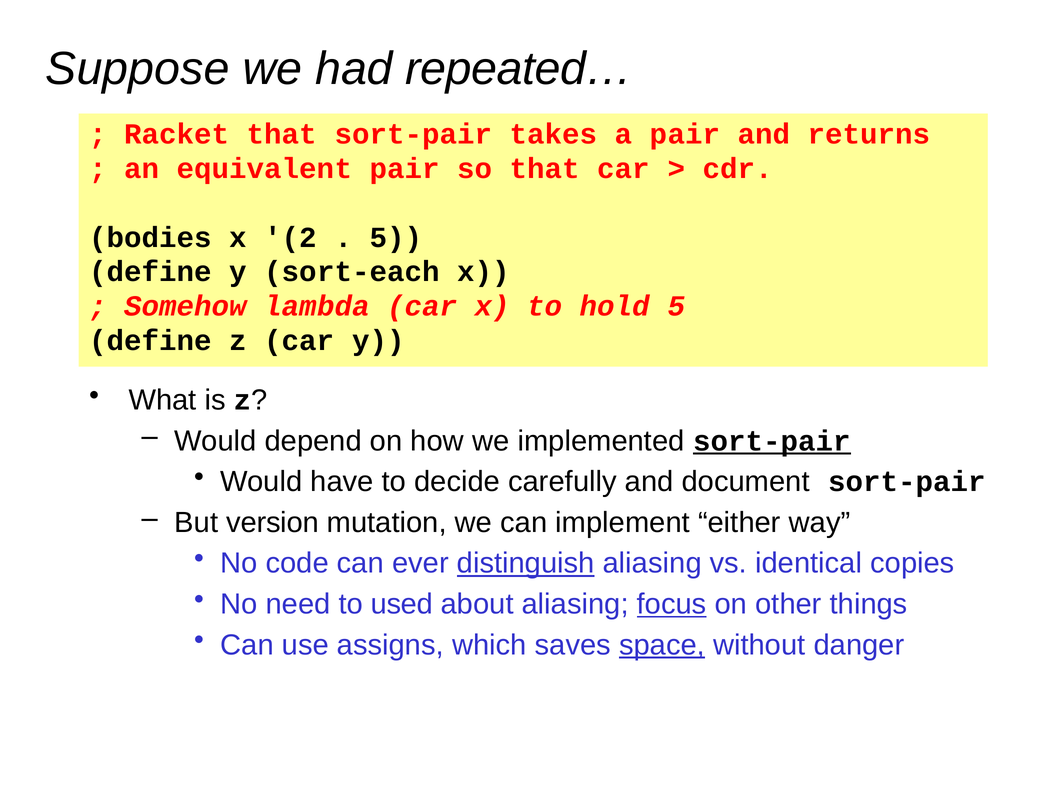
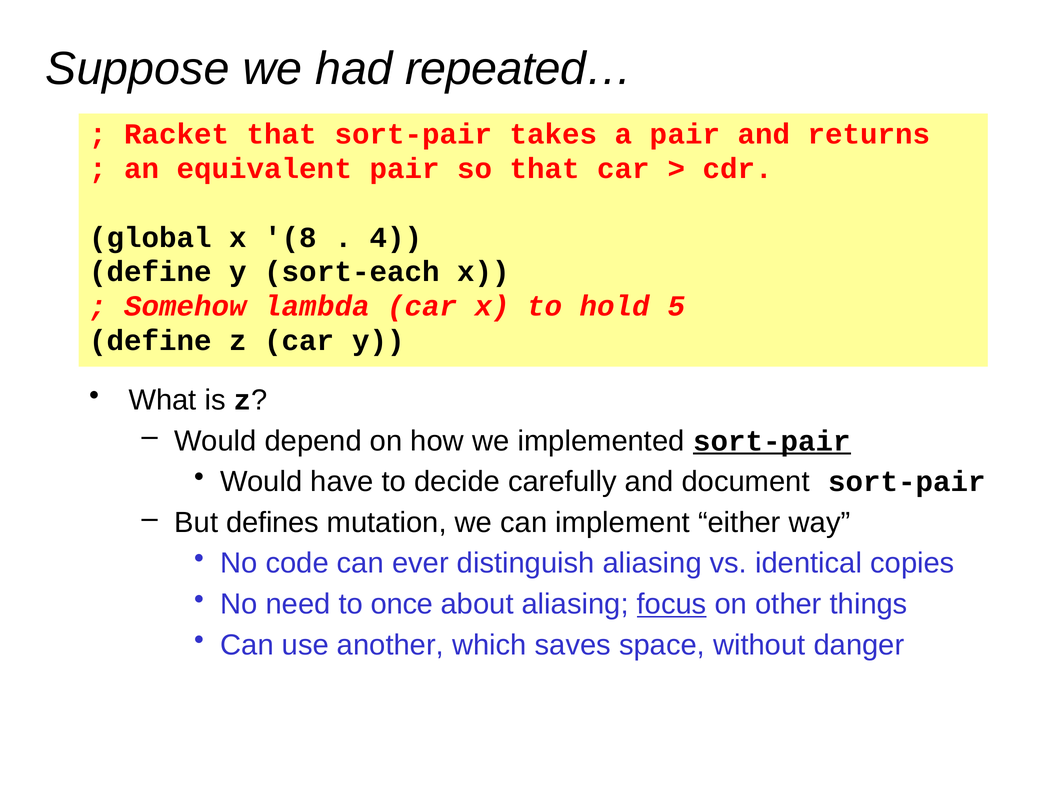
bodies: bodies -> global
2: 2 -> 8
5 at (396, 238): 5 -> 4
version: version -> defines
distinguish underline: present -> none
used: used -> once
assigns: assigns -> another
space underline: present -> none
